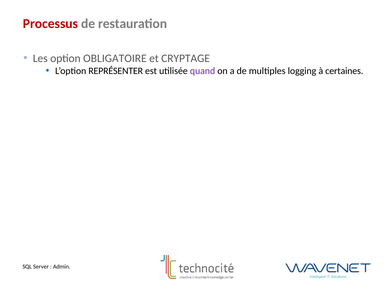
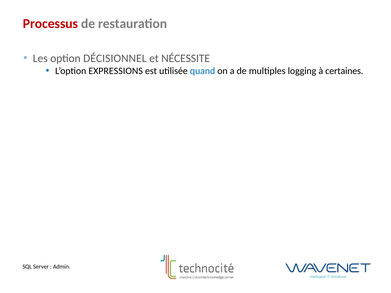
OBLIGATOIRE: OBLIGATOIRE -> DÉCISIONNEL
CRYPTAGE: CRYPTAGE -> NÉCESSITE
REPRÉSENTER: REPRÉSENTER -> EXPRESSIONS
quand colour: purple -> blue
